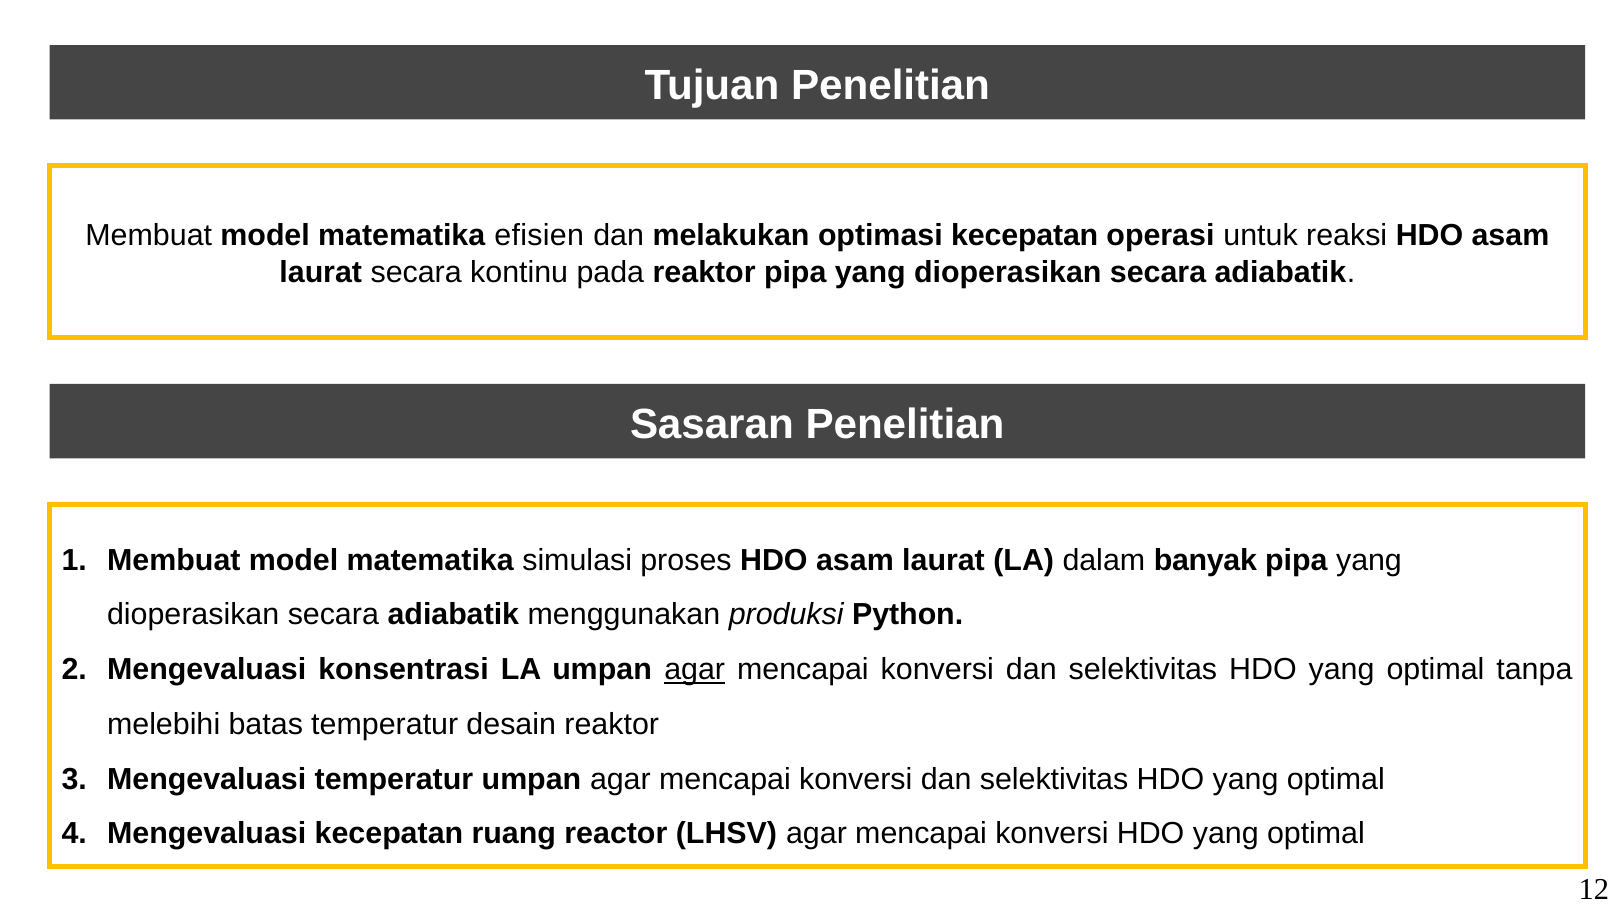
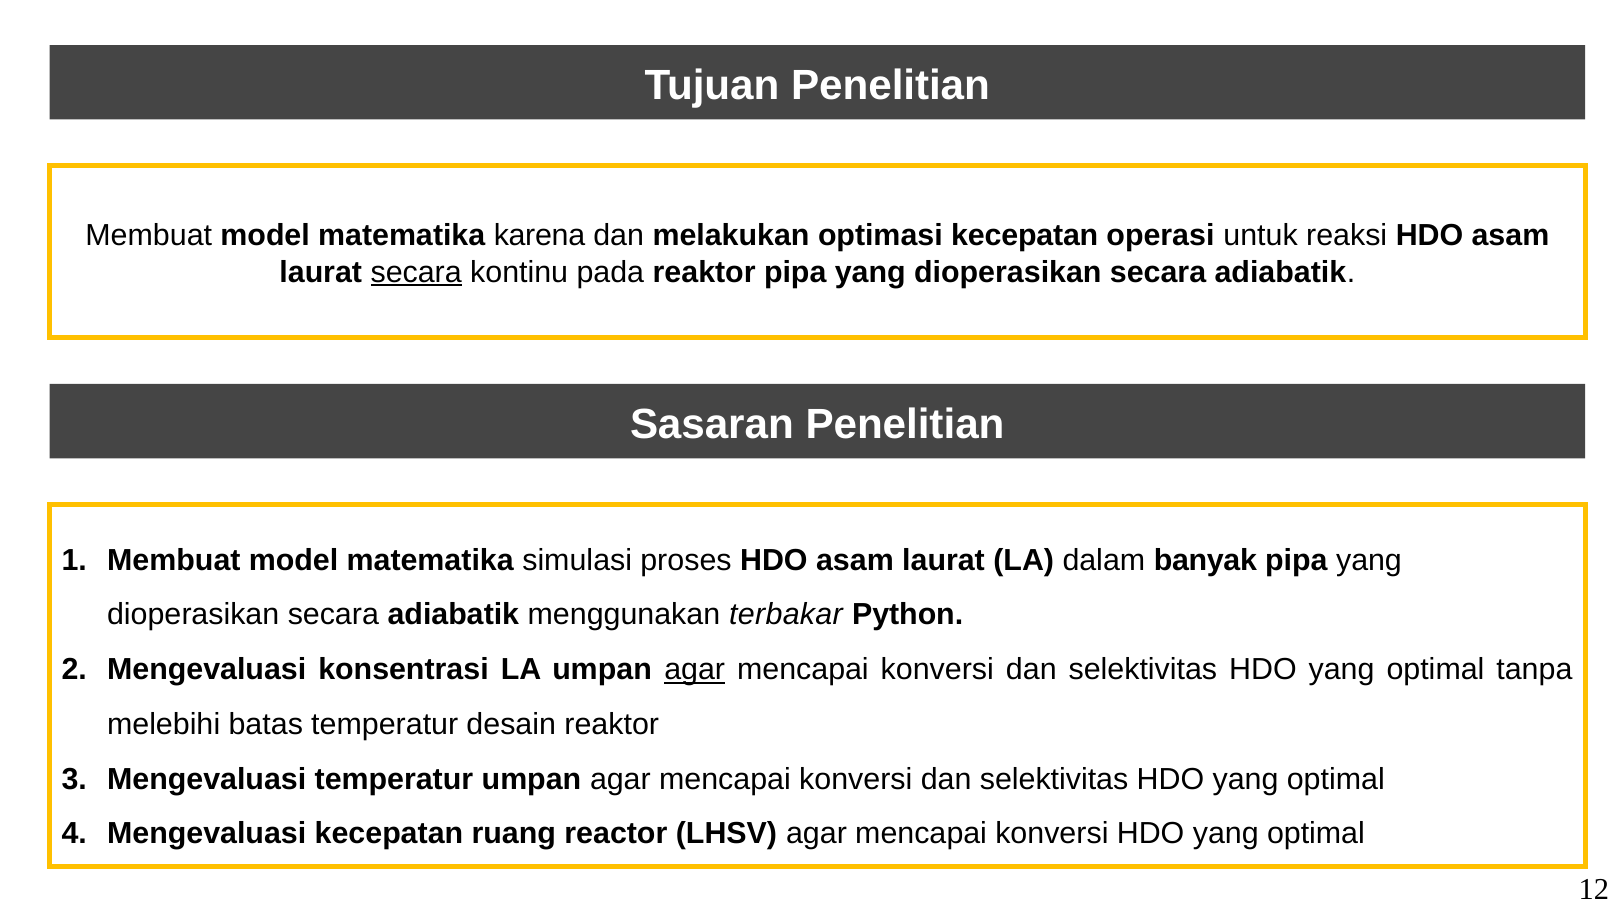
efisien: efisien -> karena
secara at (416, 272) underline: none -> present
produksi: produksi -> terbakar
